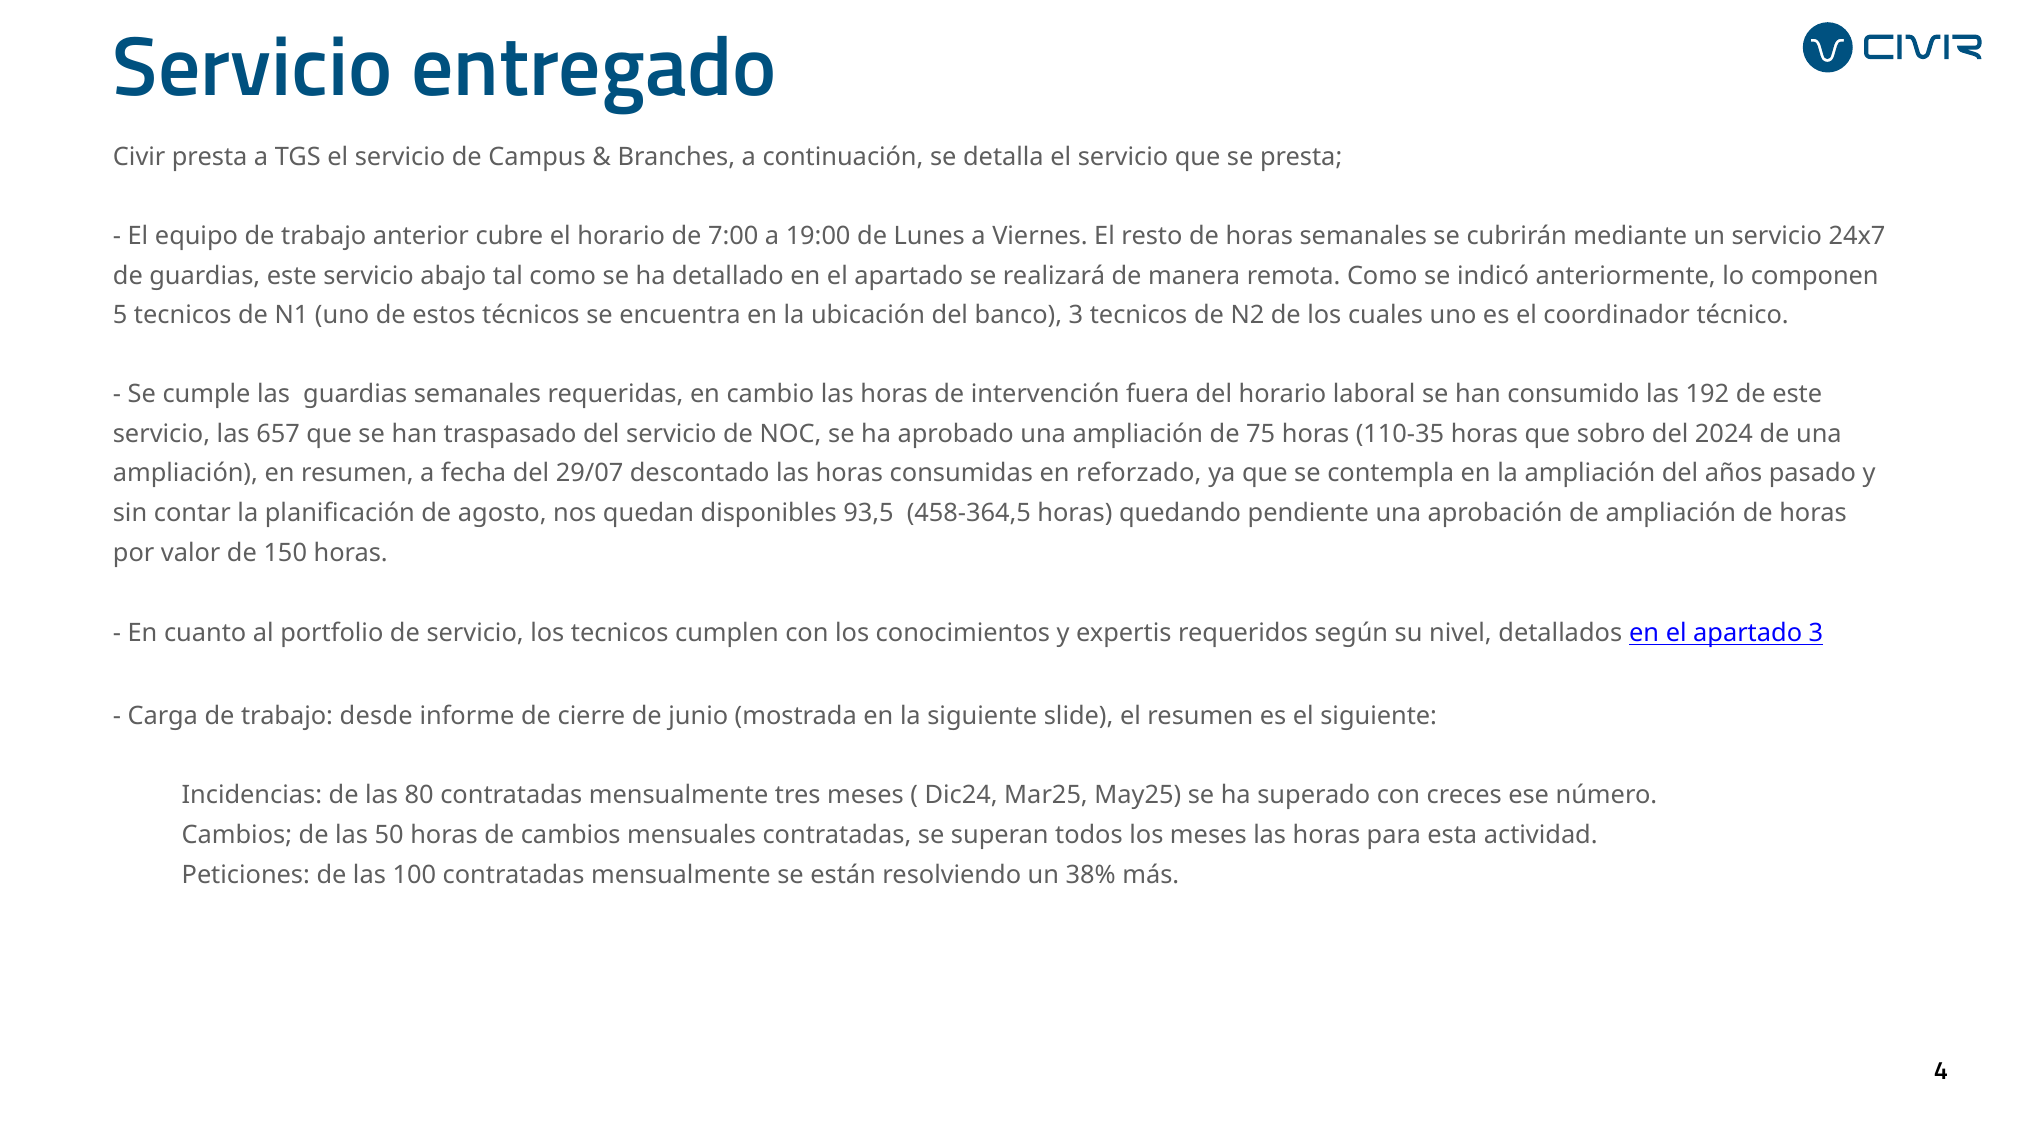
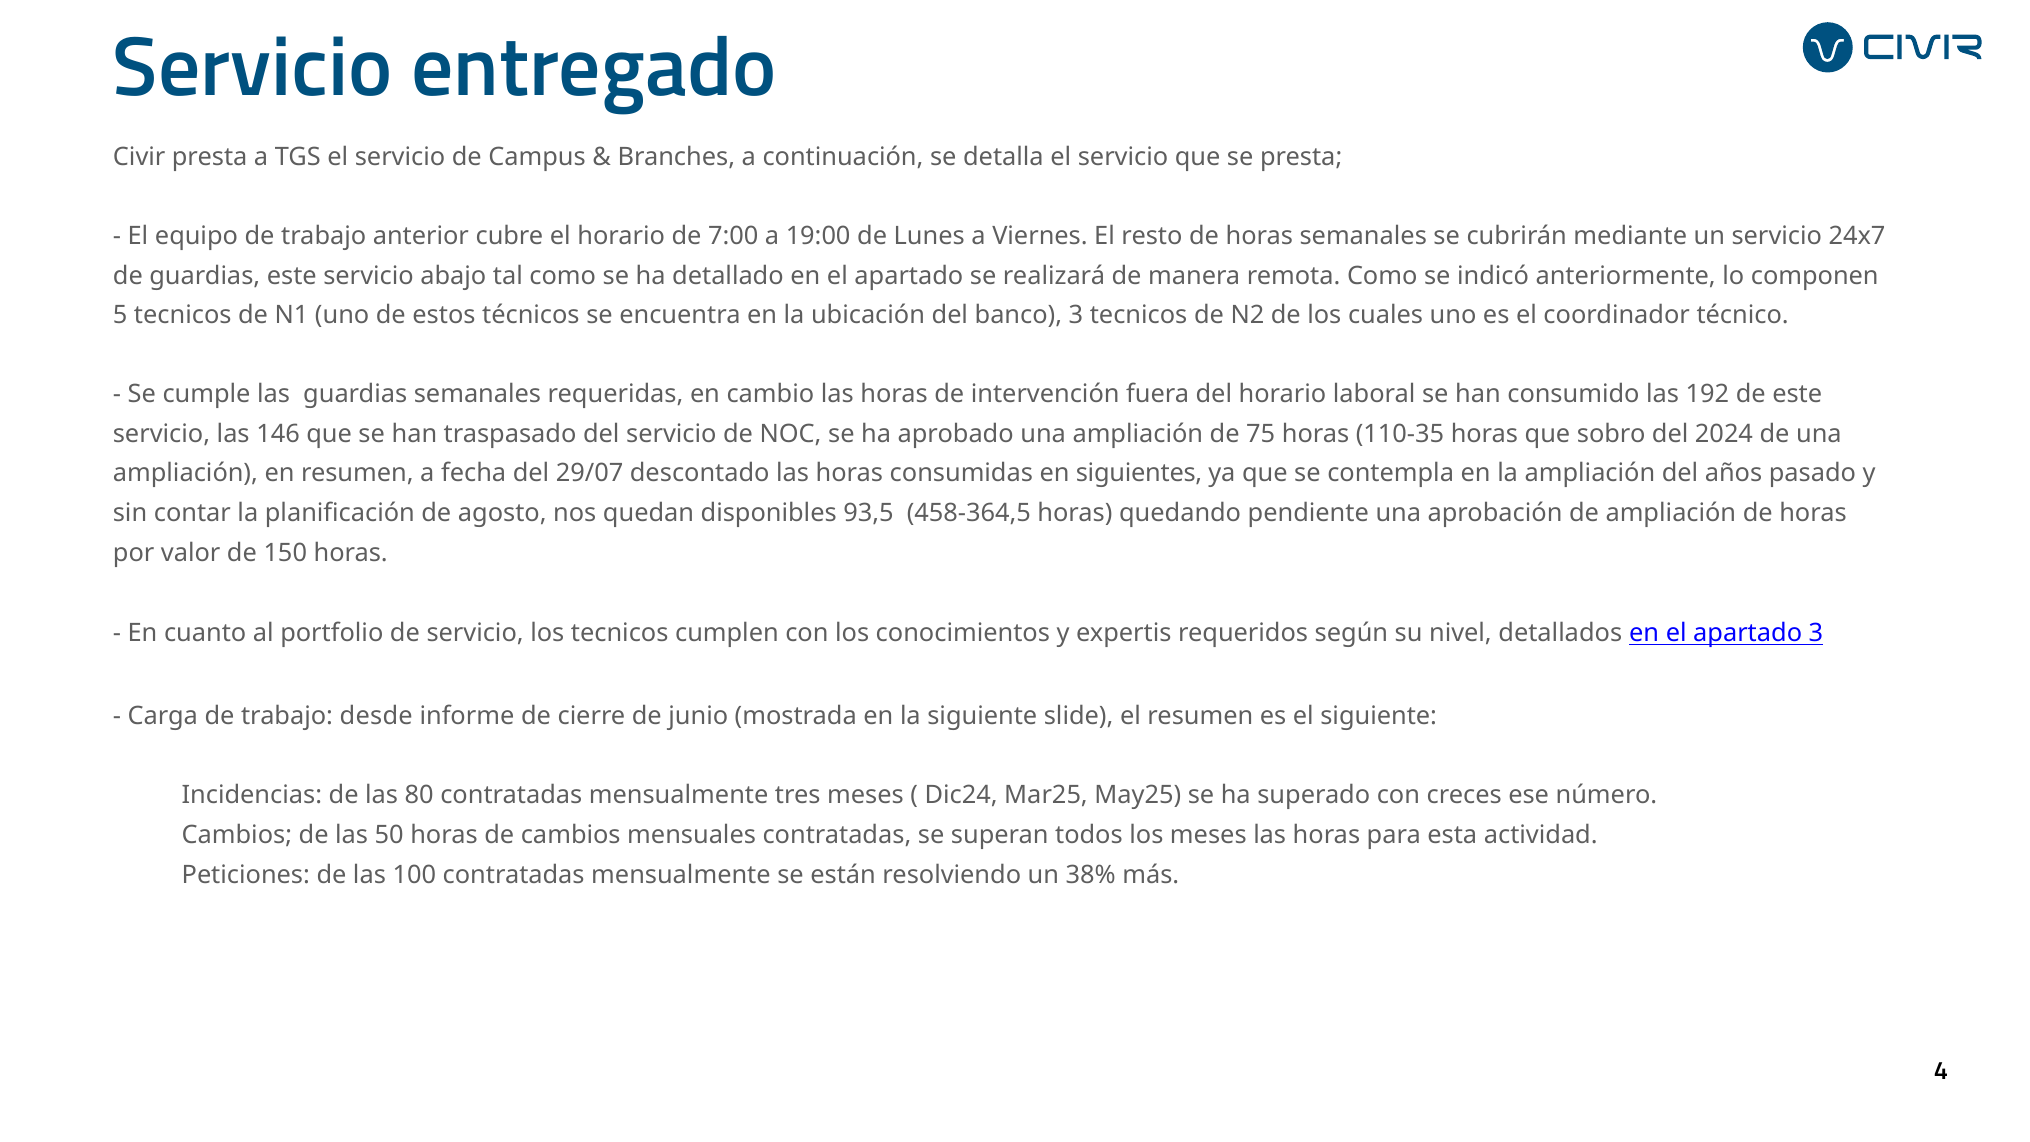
657: 657 -> 146
reforzado: reforzado -> siguientes
